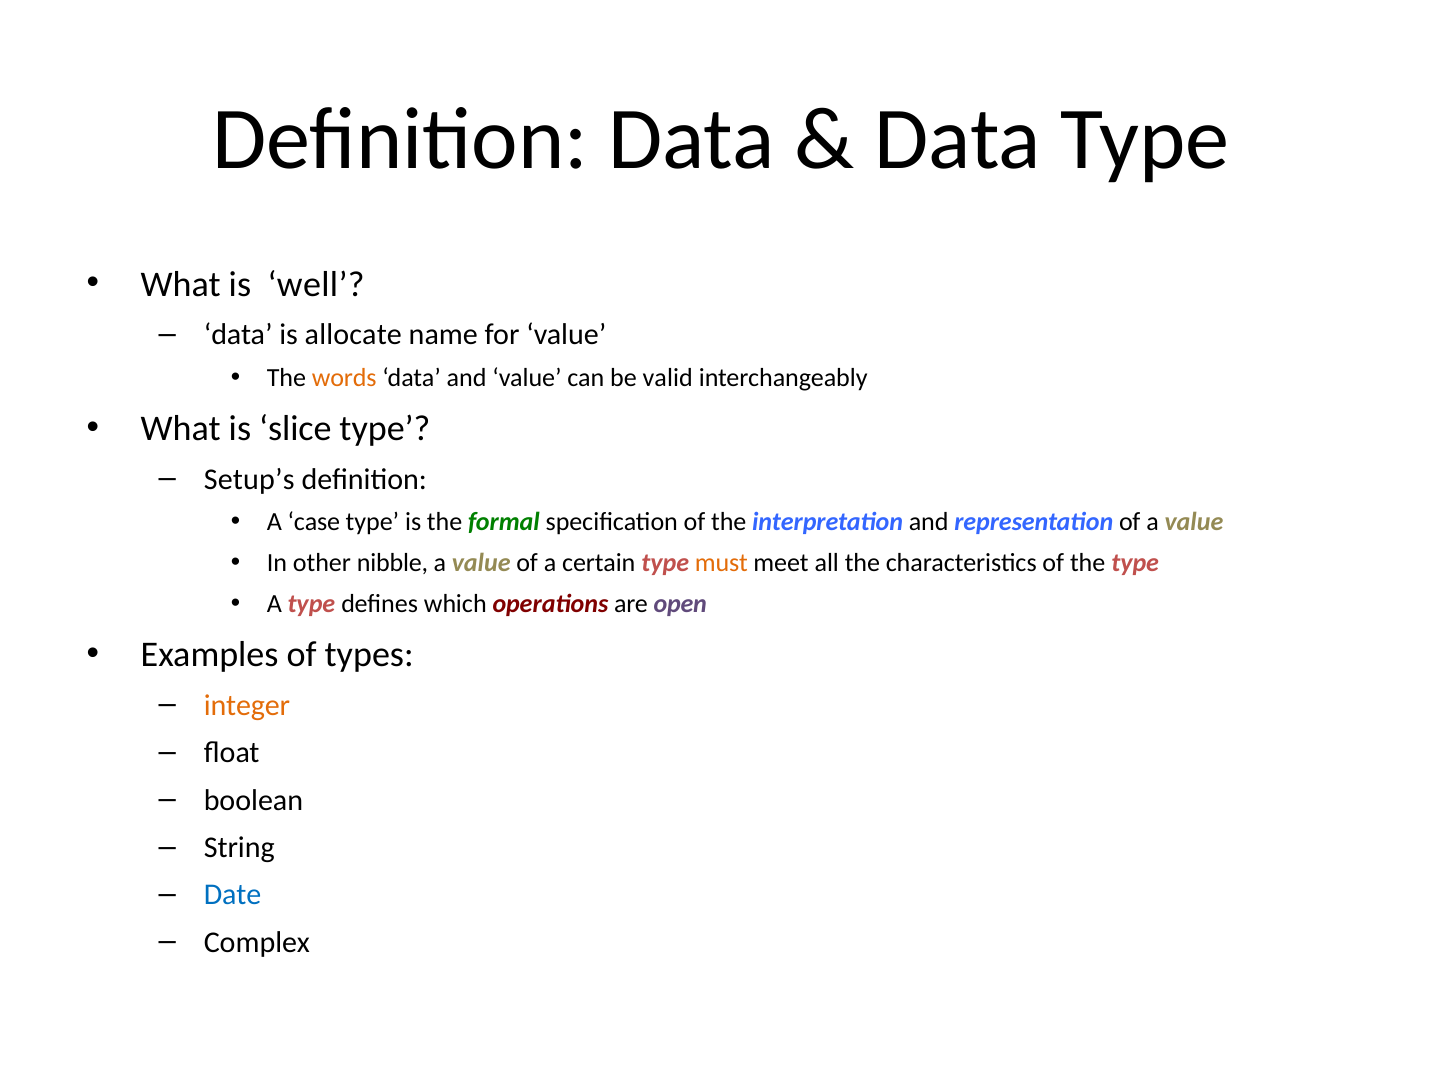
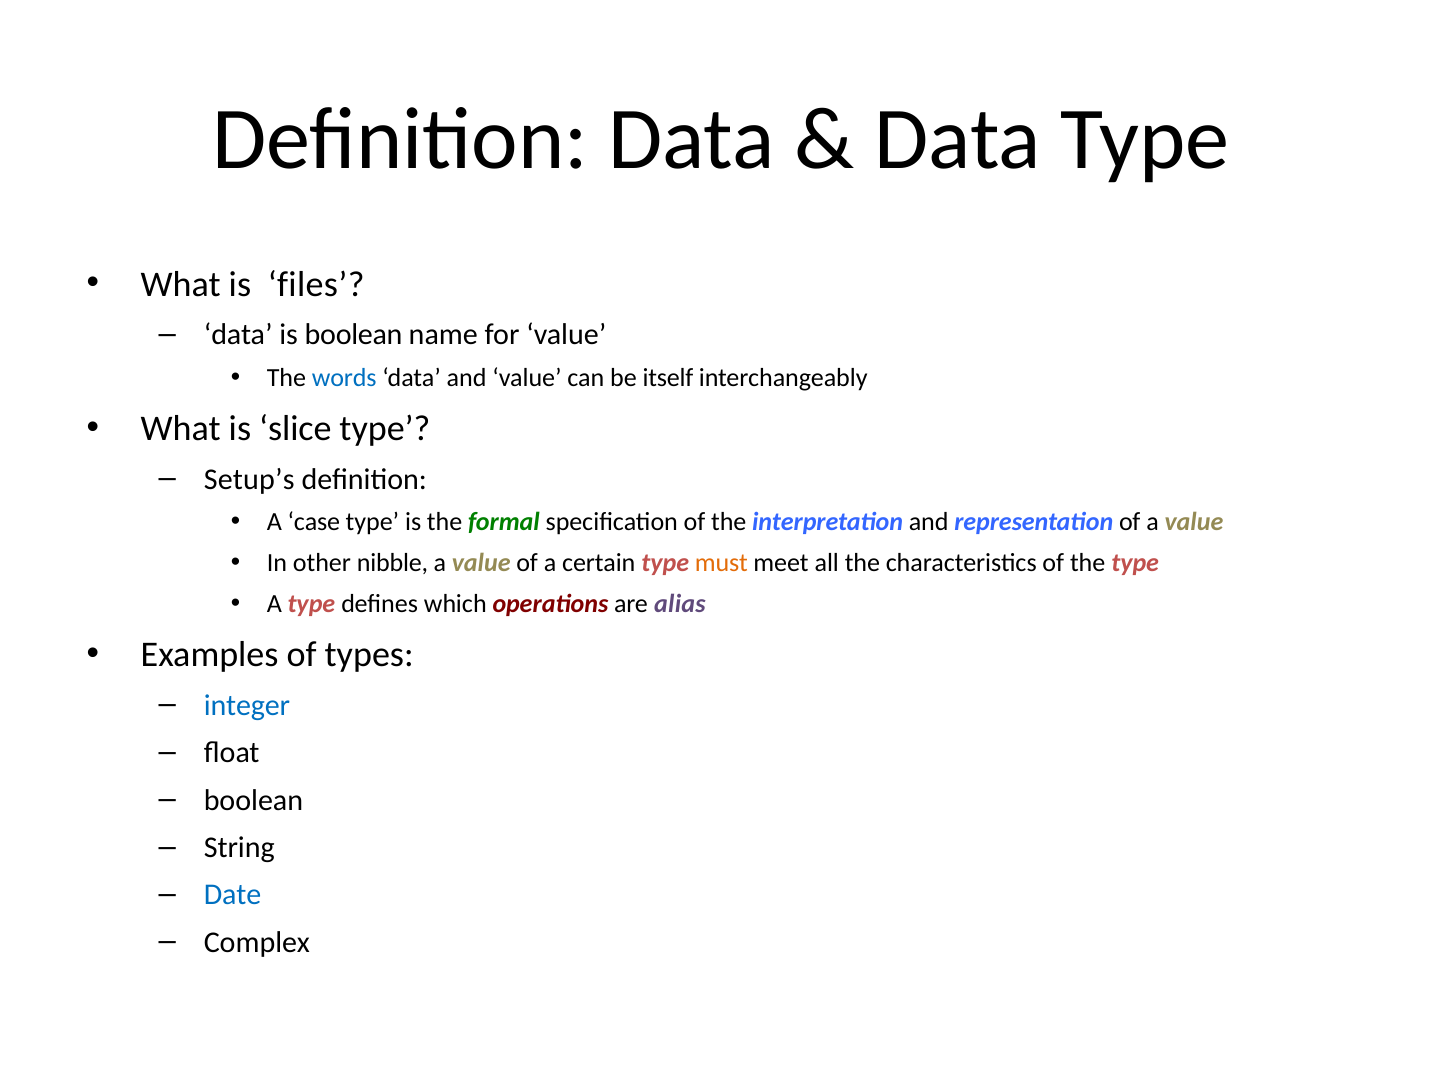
well: well -> files
is allocate: allocate -> boolean
words colour: orange -> blue
valid: valid -> itself
open: open -> alias
integer colour: orange -> blue
